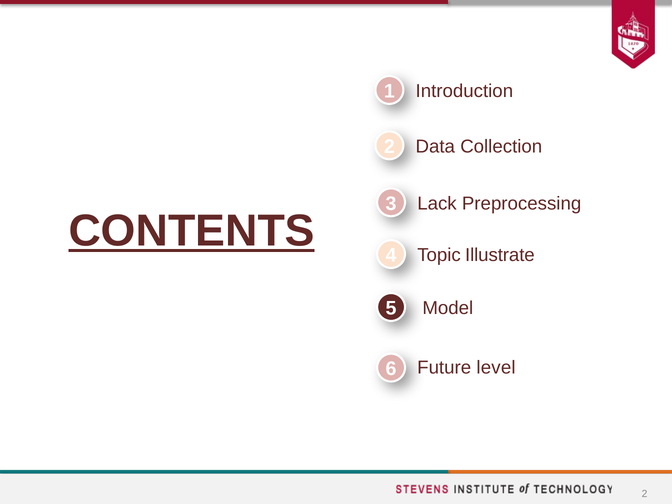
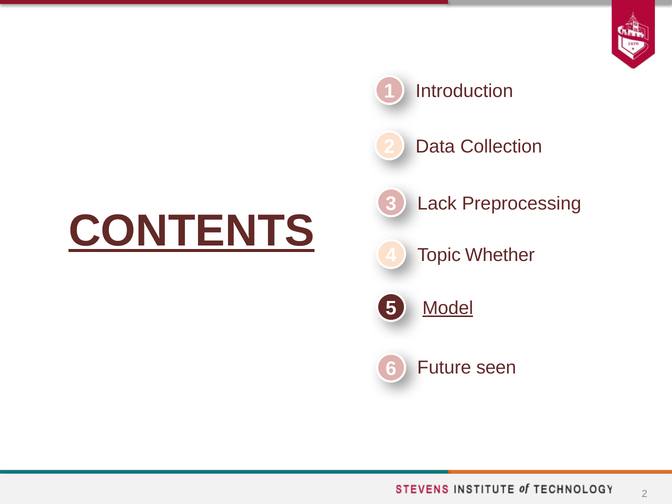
Illustrate: Illustrate -> Whether
Model underline: none -> present
level: level -> seen
